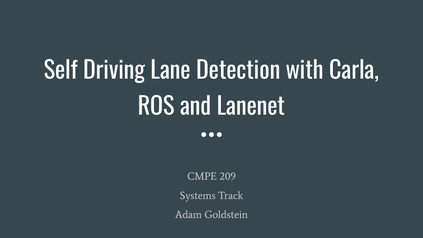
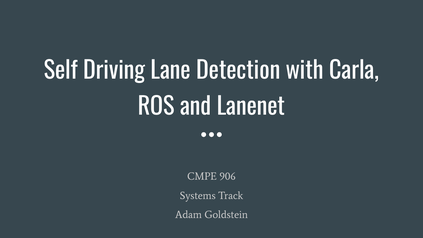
209: 209 -> 906
